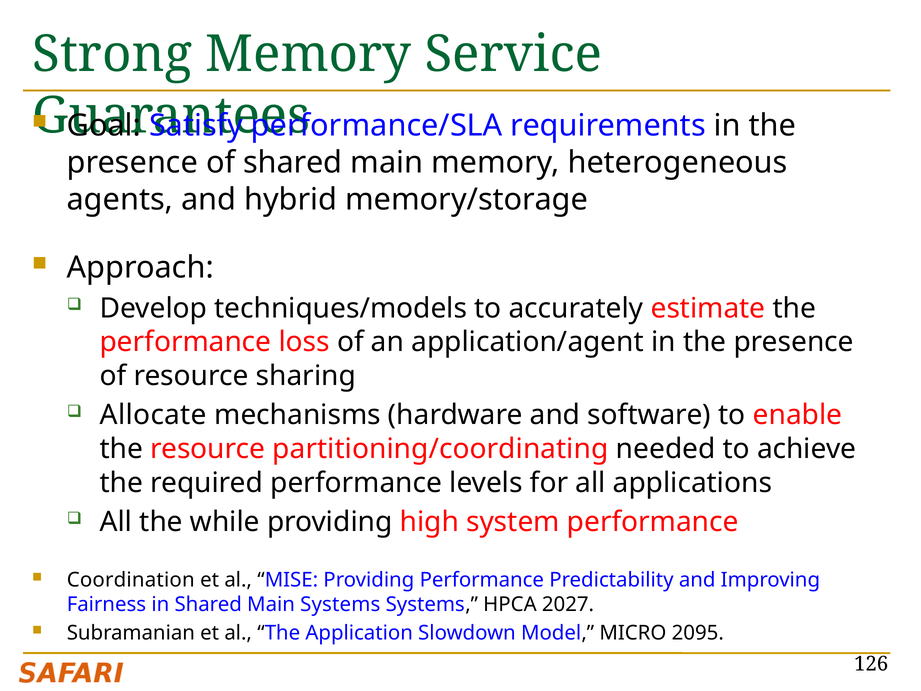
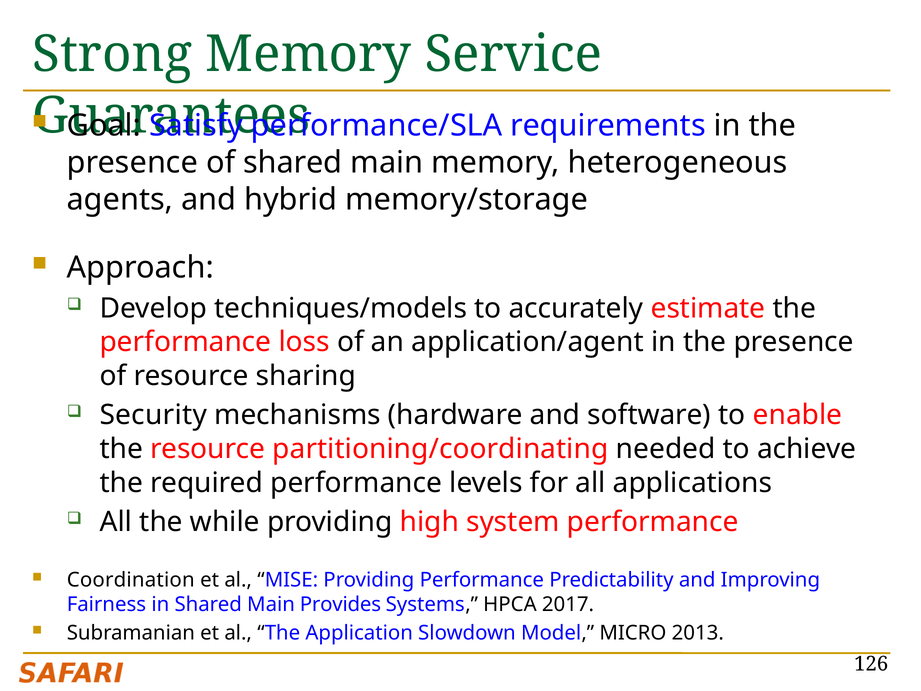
Allocate: Allocate -> Security
Main Systems: Systems -> Provides
2027: 2027 -> 2017
2095: 2095 -> 2013
